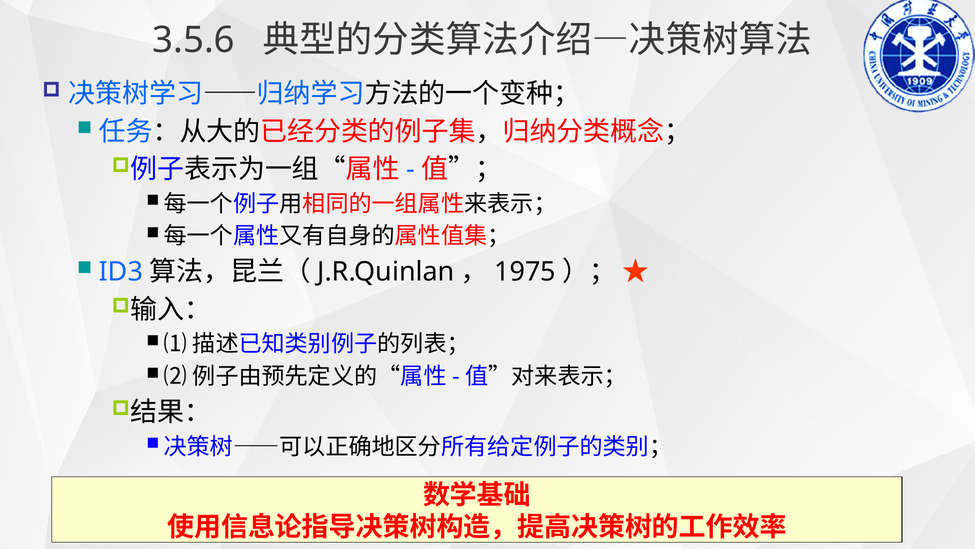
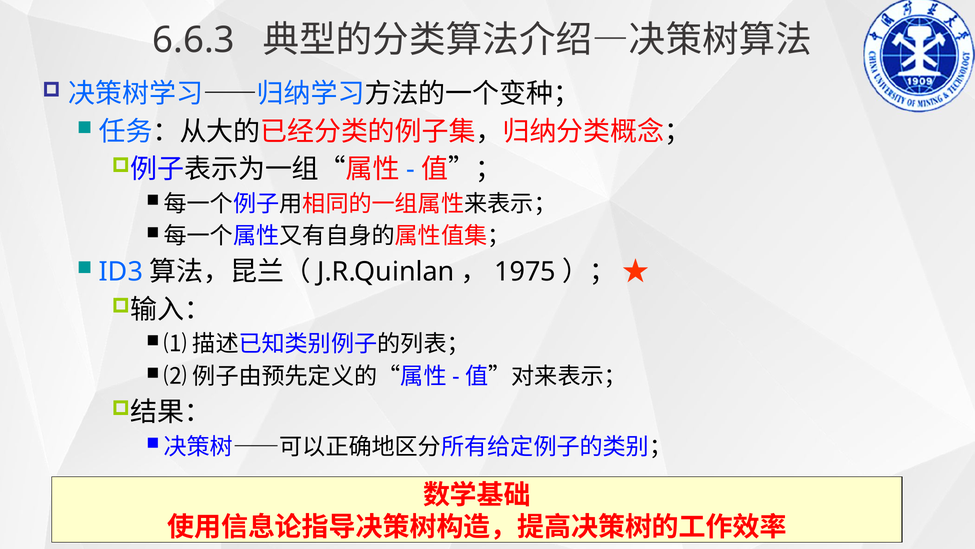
3.5.6: 3.5.6 -> 6.6.3
